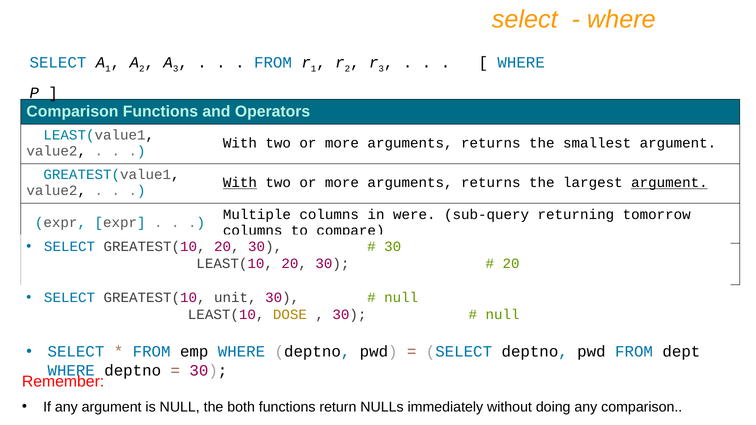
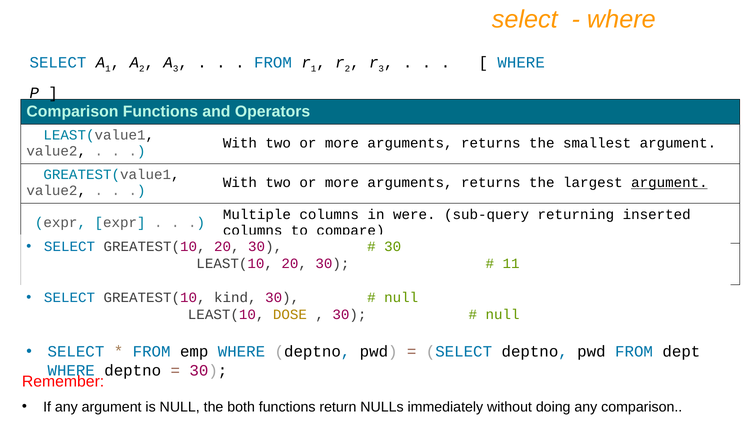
With at (240, 183) underline: present -> none
tomorrow: tomorrow -> inserted
20 at (511, 264): 20 -> 11
unit: unit -> kind
